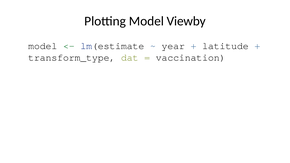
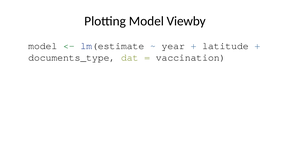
transform_type: transform_type -> documents_type
